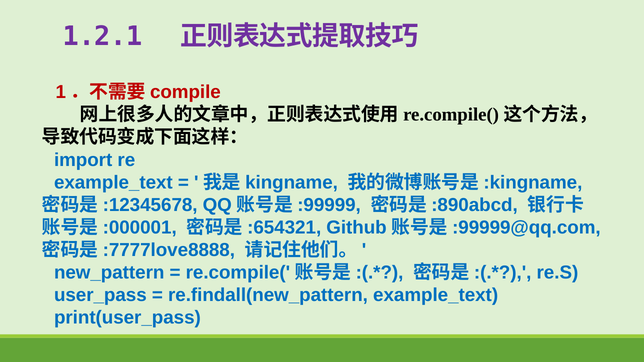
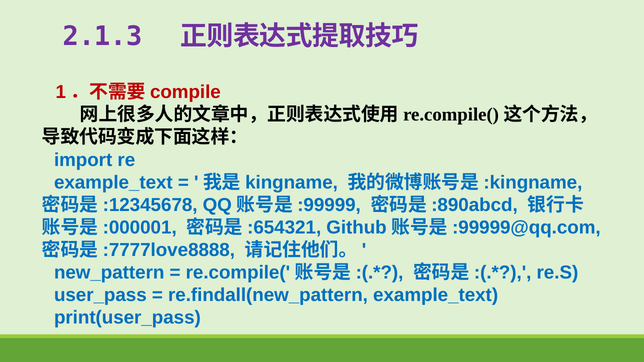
1.2.1: 1.2.1 -> 2.1.3
